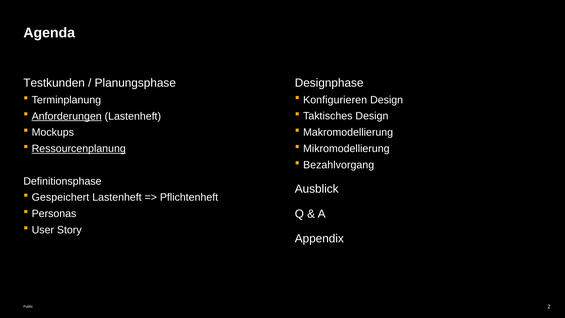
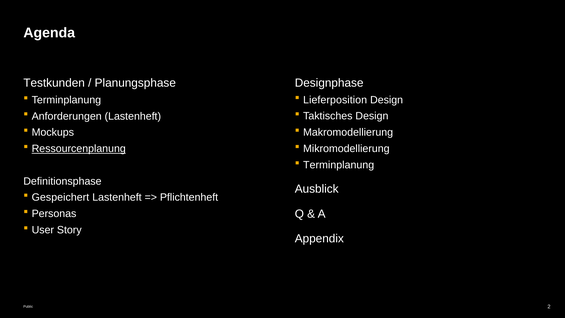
Konfigurieren: Konfigurieren -> Lieferposition
Anforderungen underline: present -> none
Bezahlvorgang at (339, 165): Bezahlvorgang -> Terminplanung
